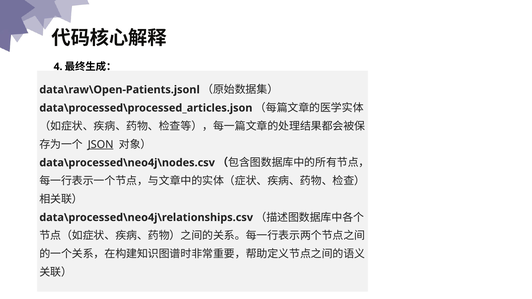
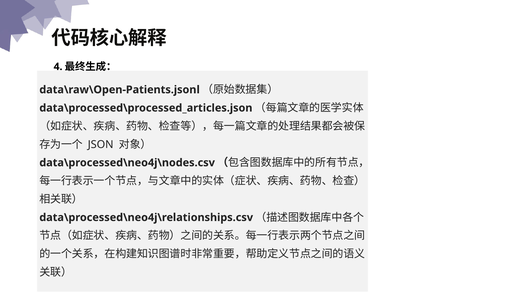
JSON underline: present -> none
